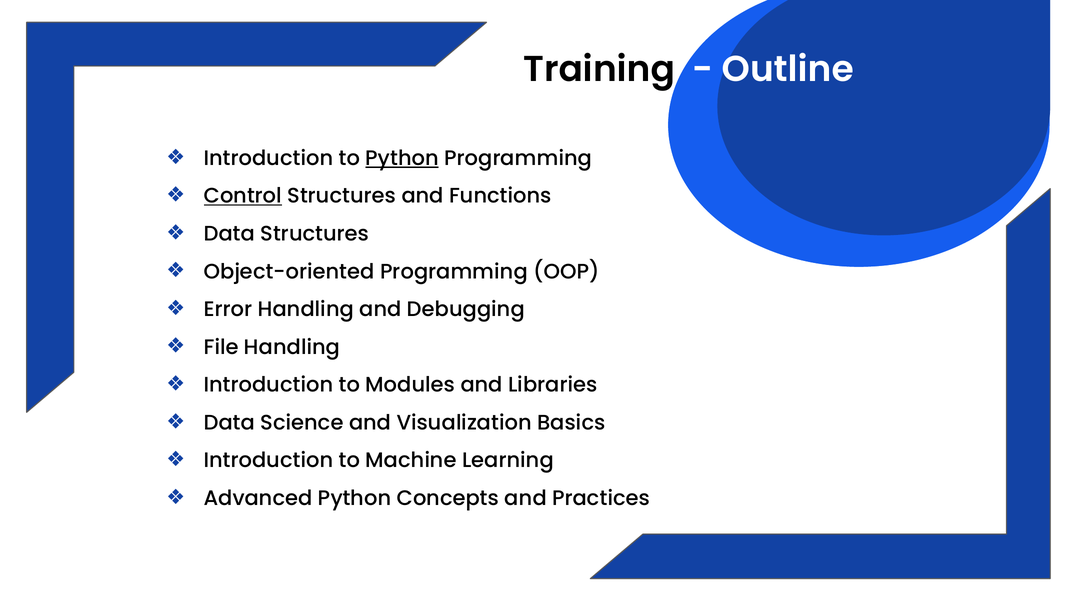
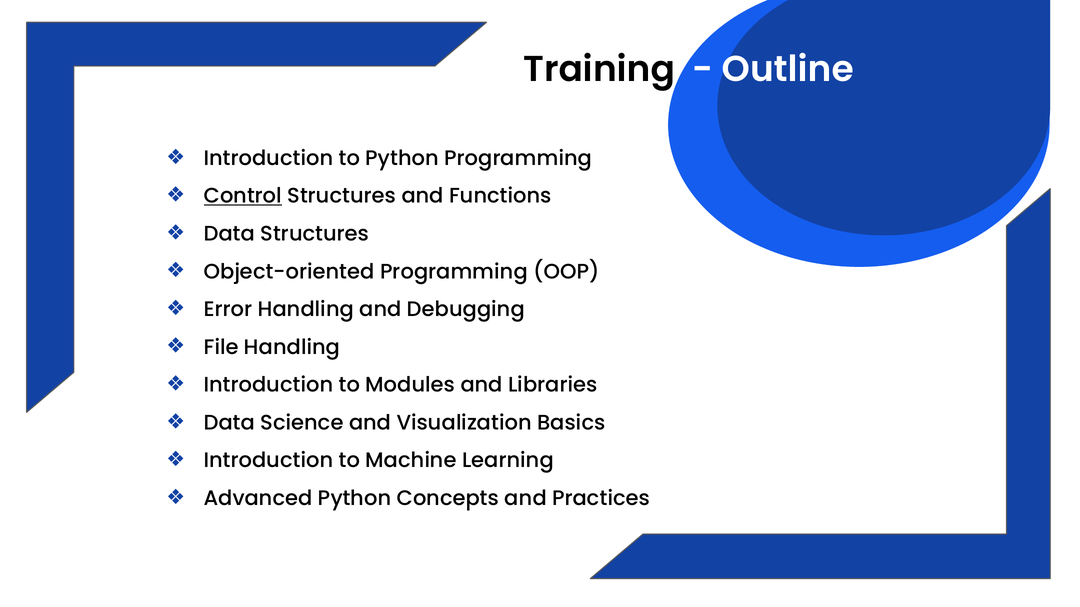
Python at (402, 158) underline: present -> none
